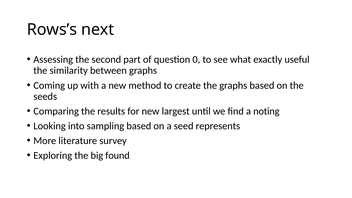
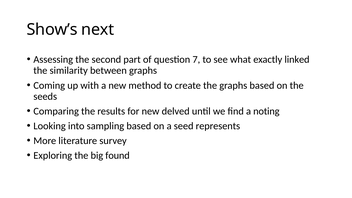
Rows’s: Rows’s -> Show’s
0: 0 -> 7
useful: useful -> linked
largest: largest -> delved
